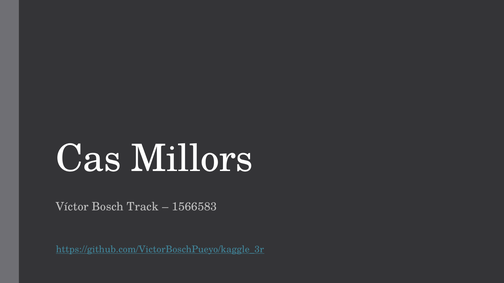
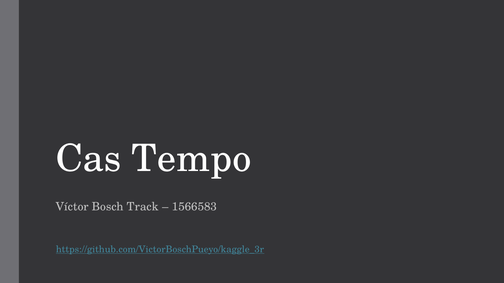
Millors: Millors -> Tempo
